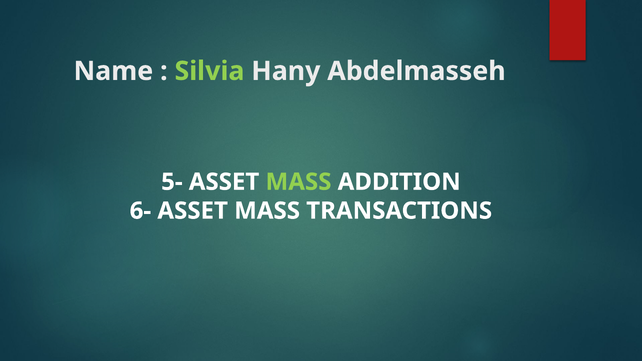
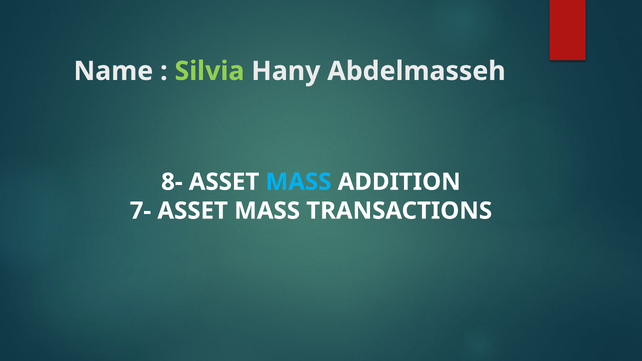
5-: 5- -> 8-
MASS at (298, 182) colour: light green -> light blue
6-: 6- -> 7-
